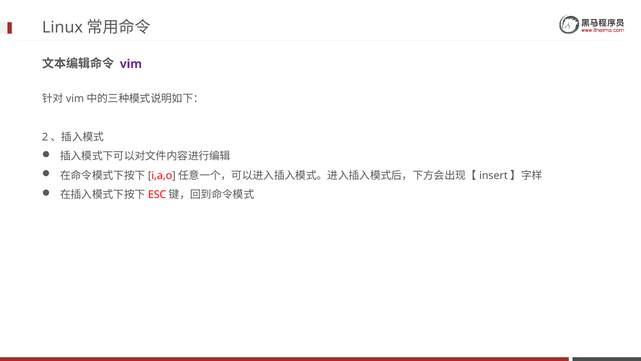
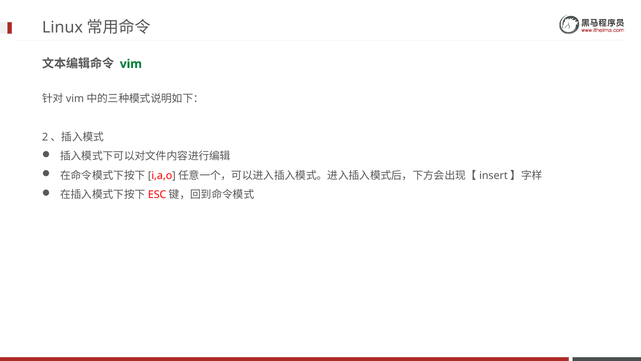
vim colour: purple -> green
